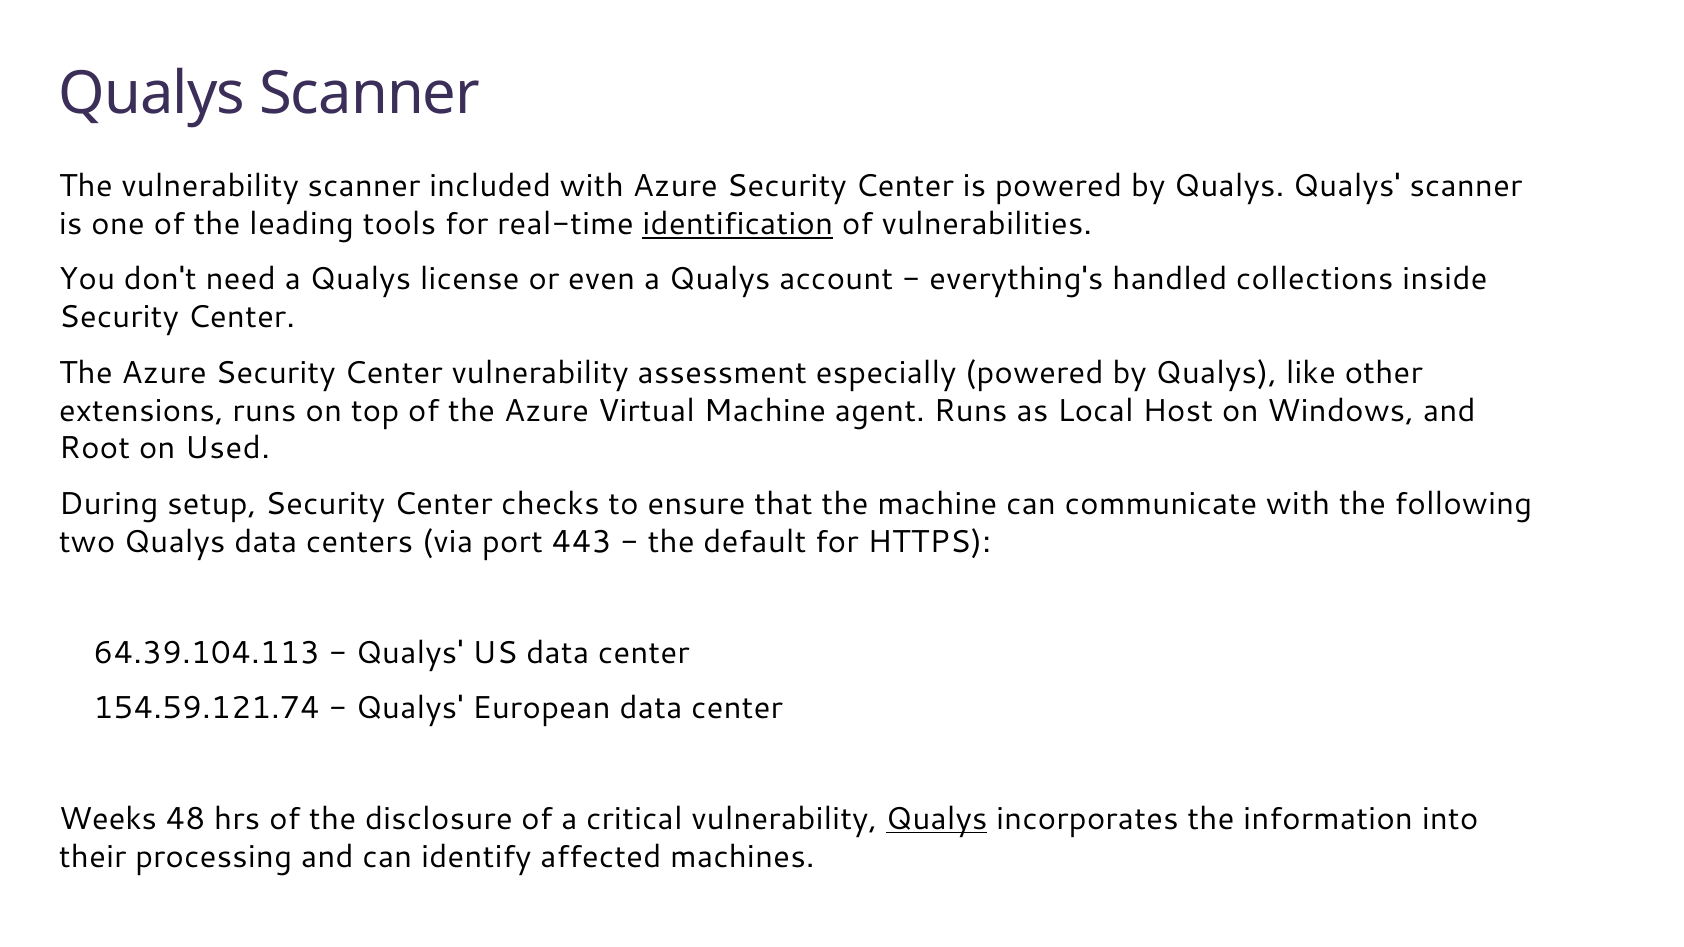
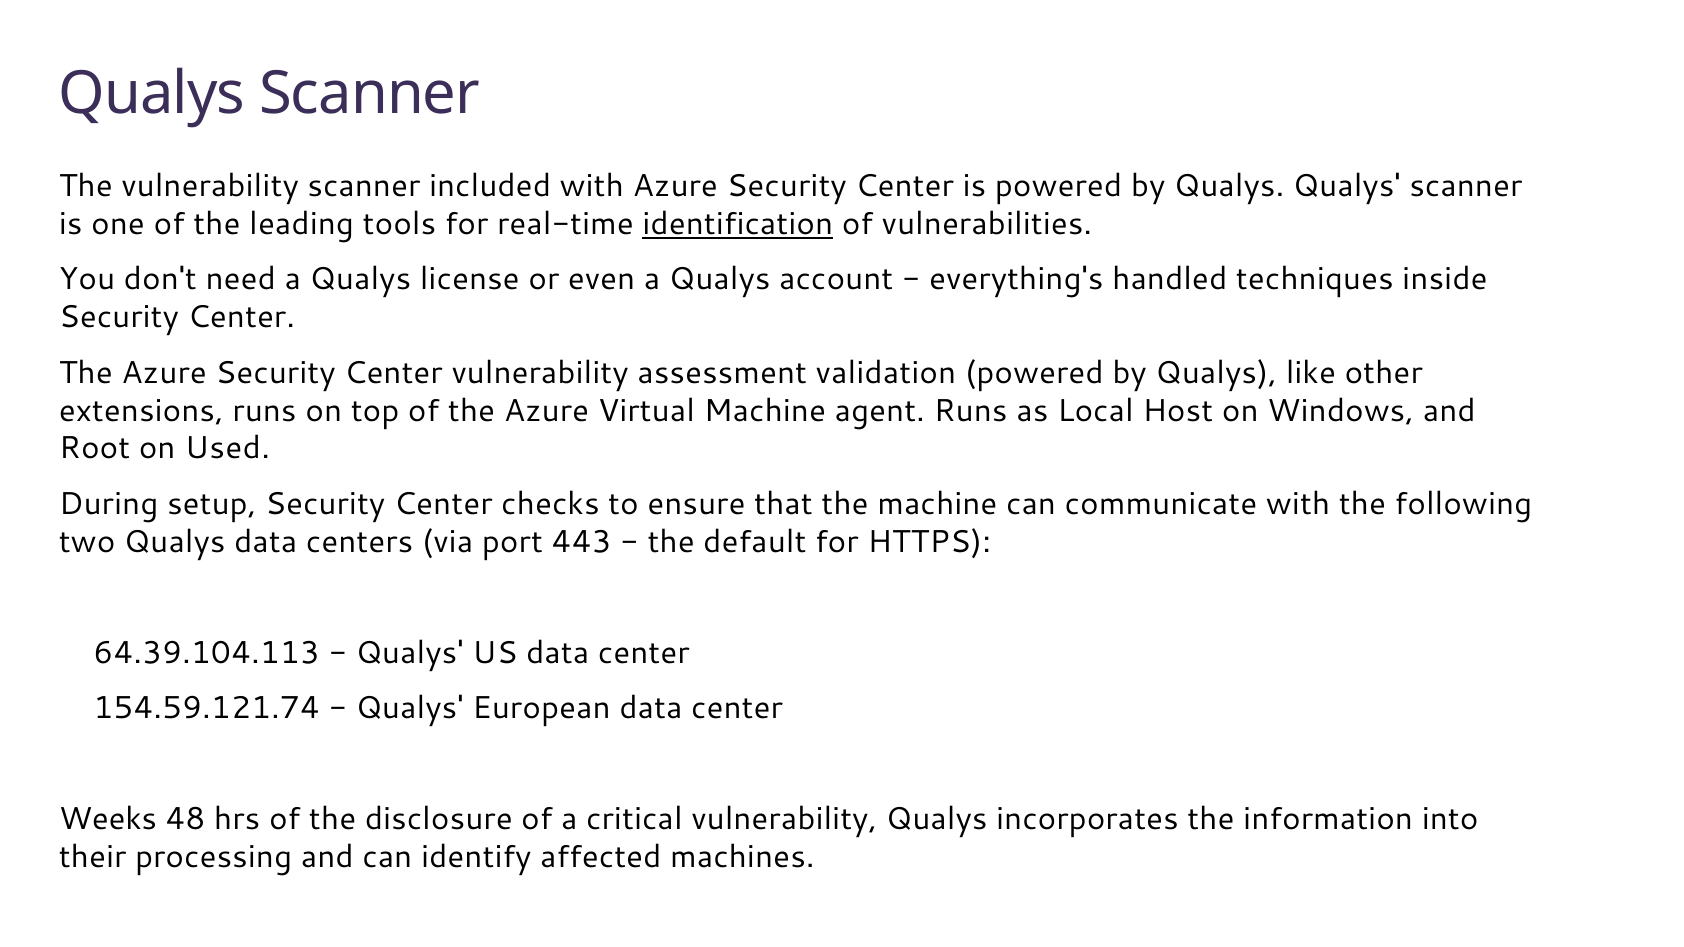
collections: collections -> techniques
especially: especially -> validation
Qualys at (937, 819) underline: present -> none
